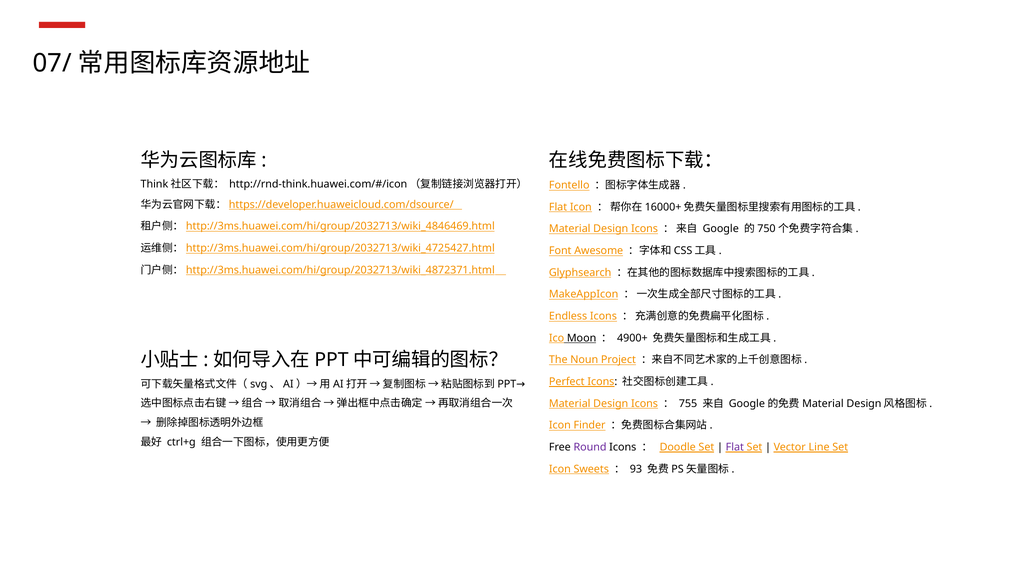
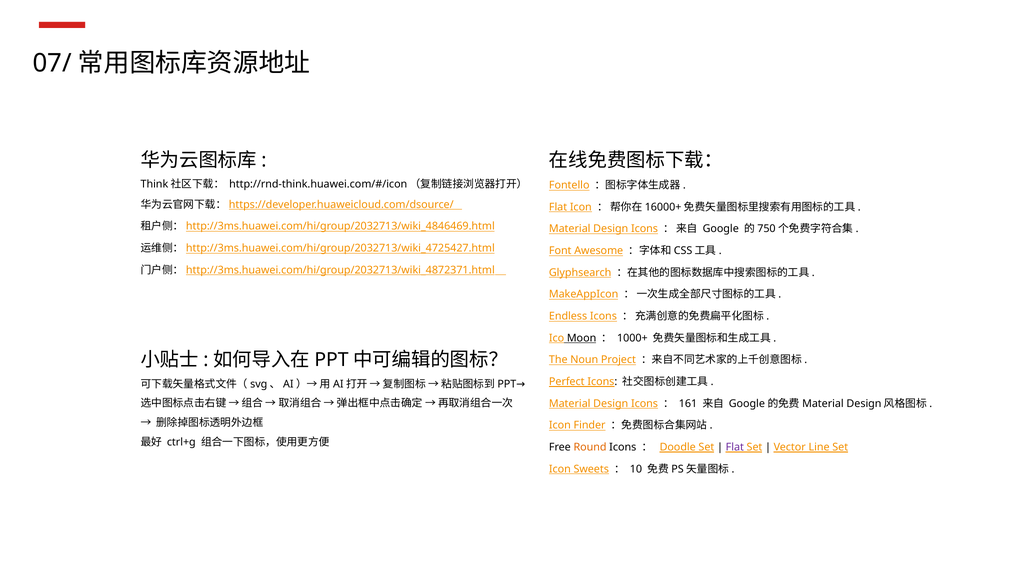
4900+: 4900+ -> 1000+
755: 755 -> 161
Round colour: purple -> orange
93: 93 -> 10
